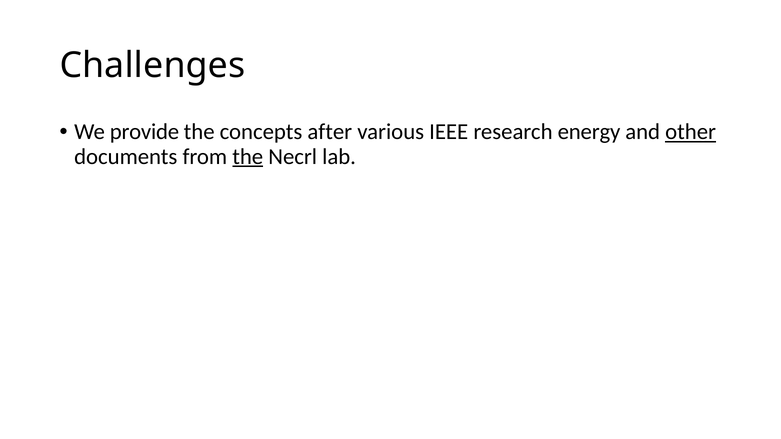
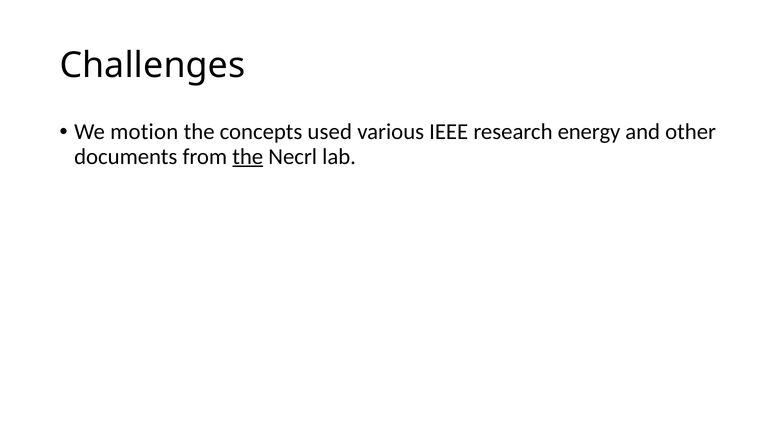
provide: provide -> motion
after: after -> used
other underline: present -> none
